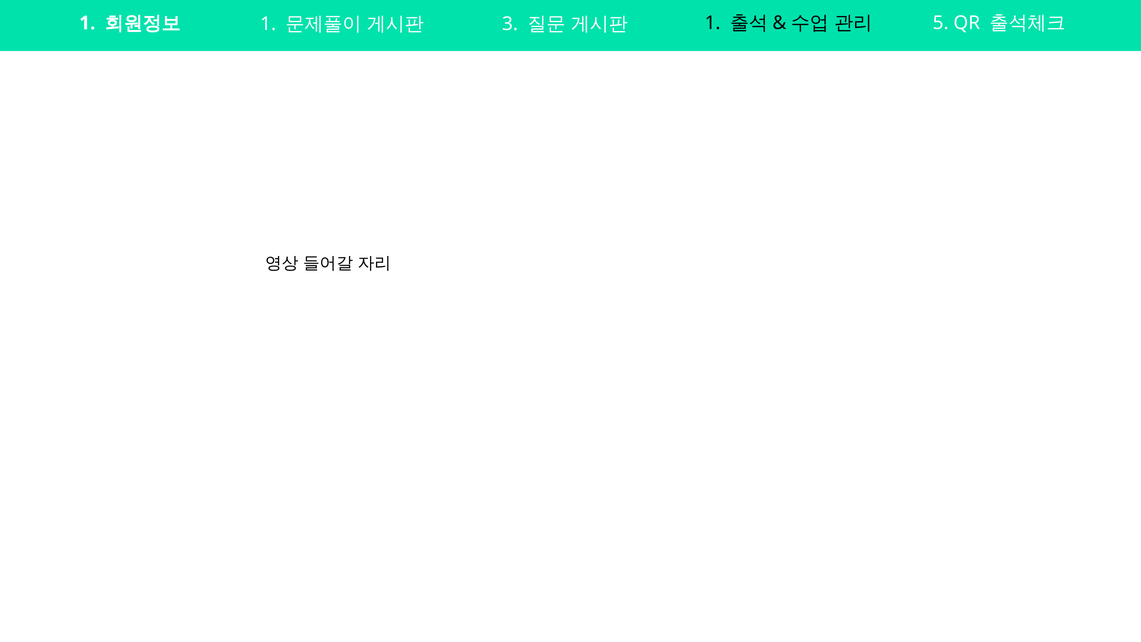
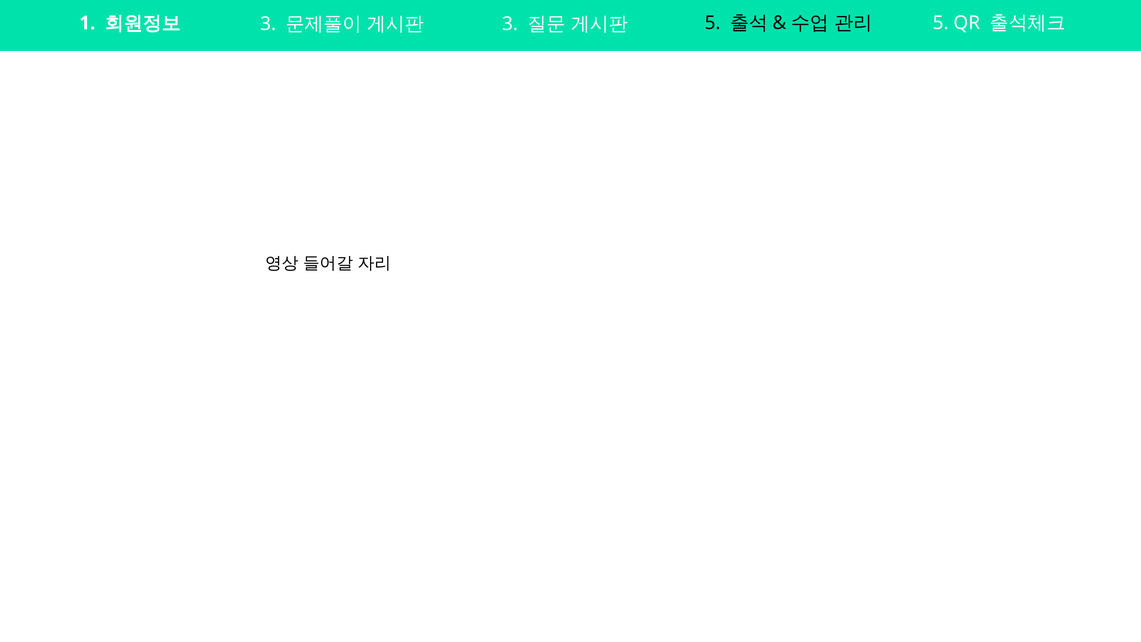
1 at (268, 24): 1 -> 3
1 at (713, 23): 1 -> 5
